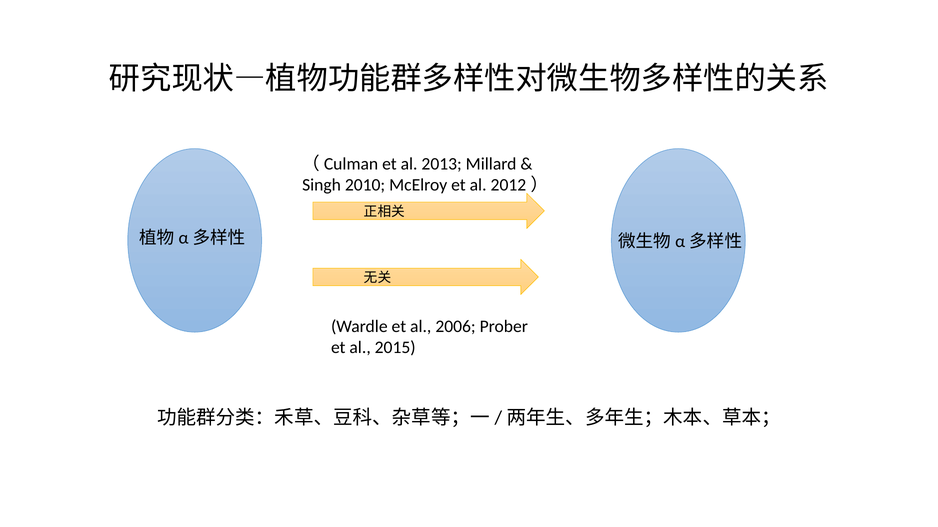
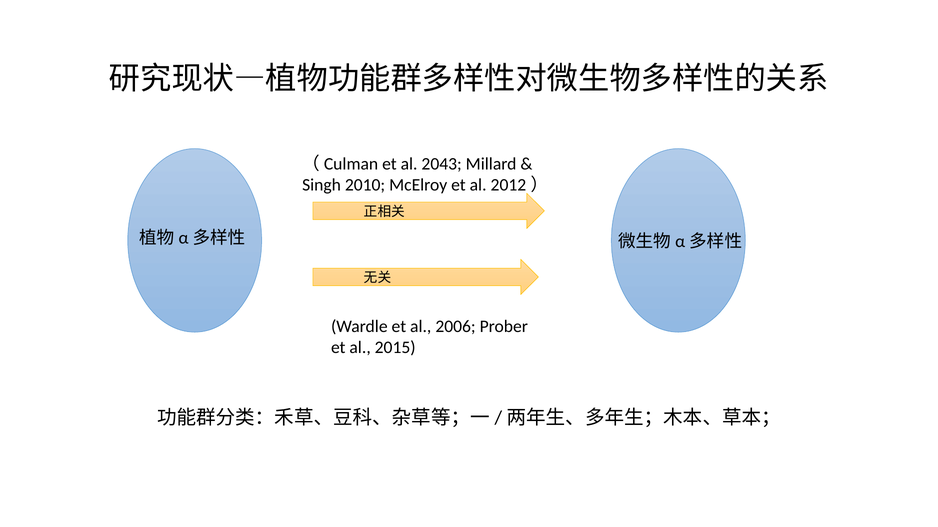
2013: 2013 -> 2043
